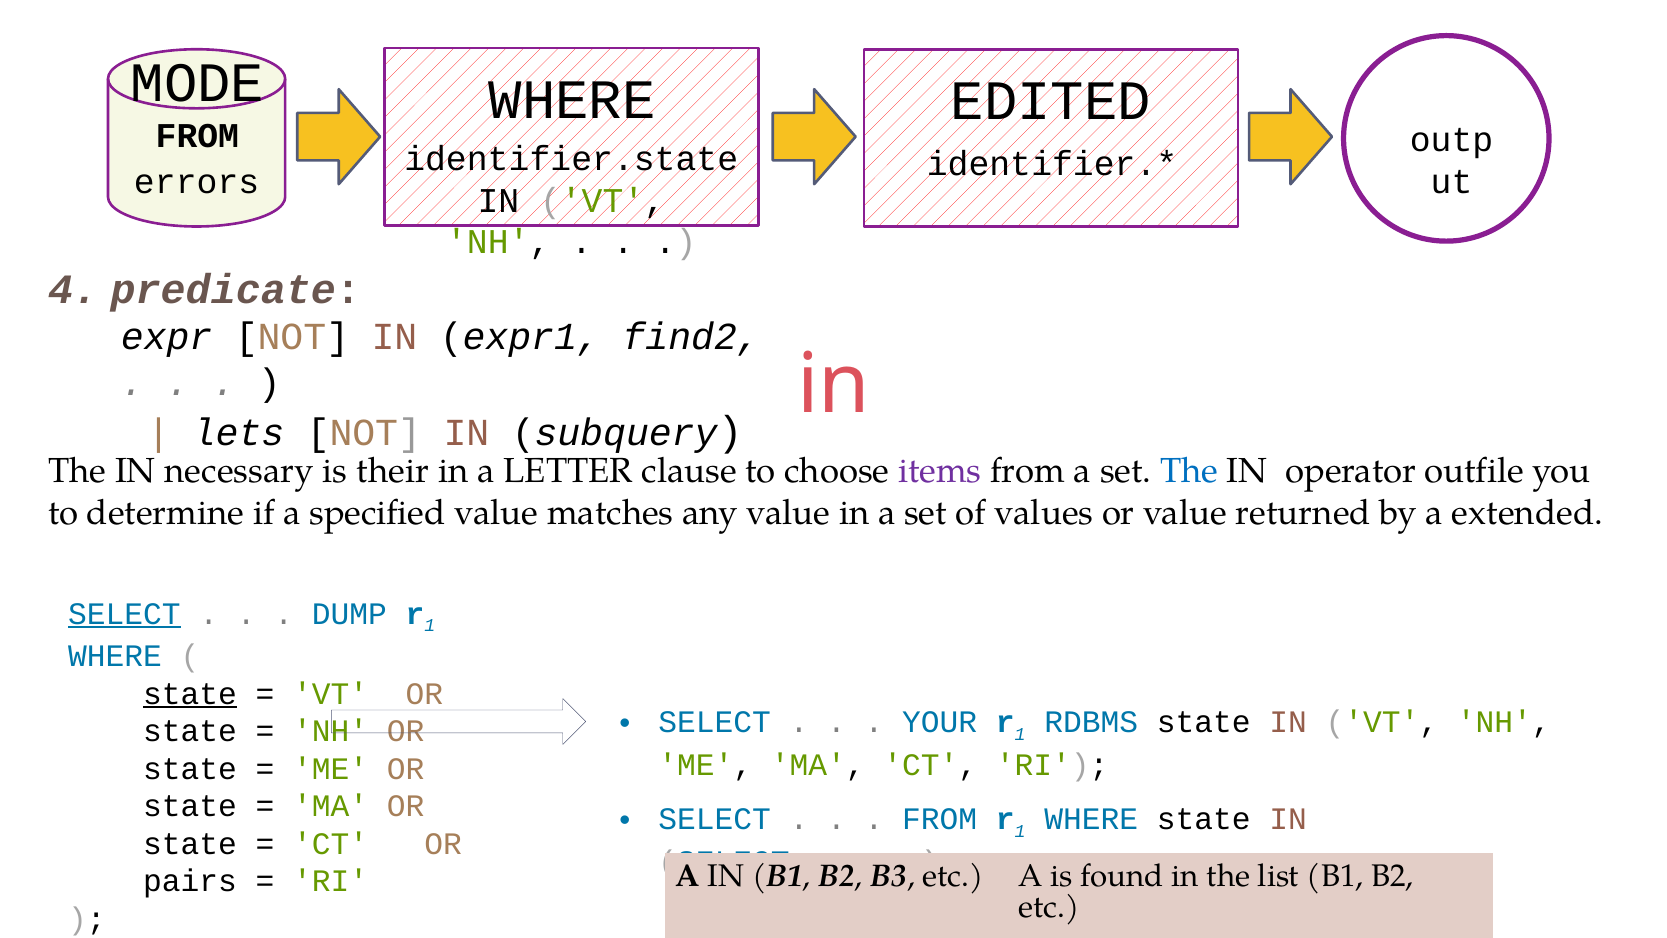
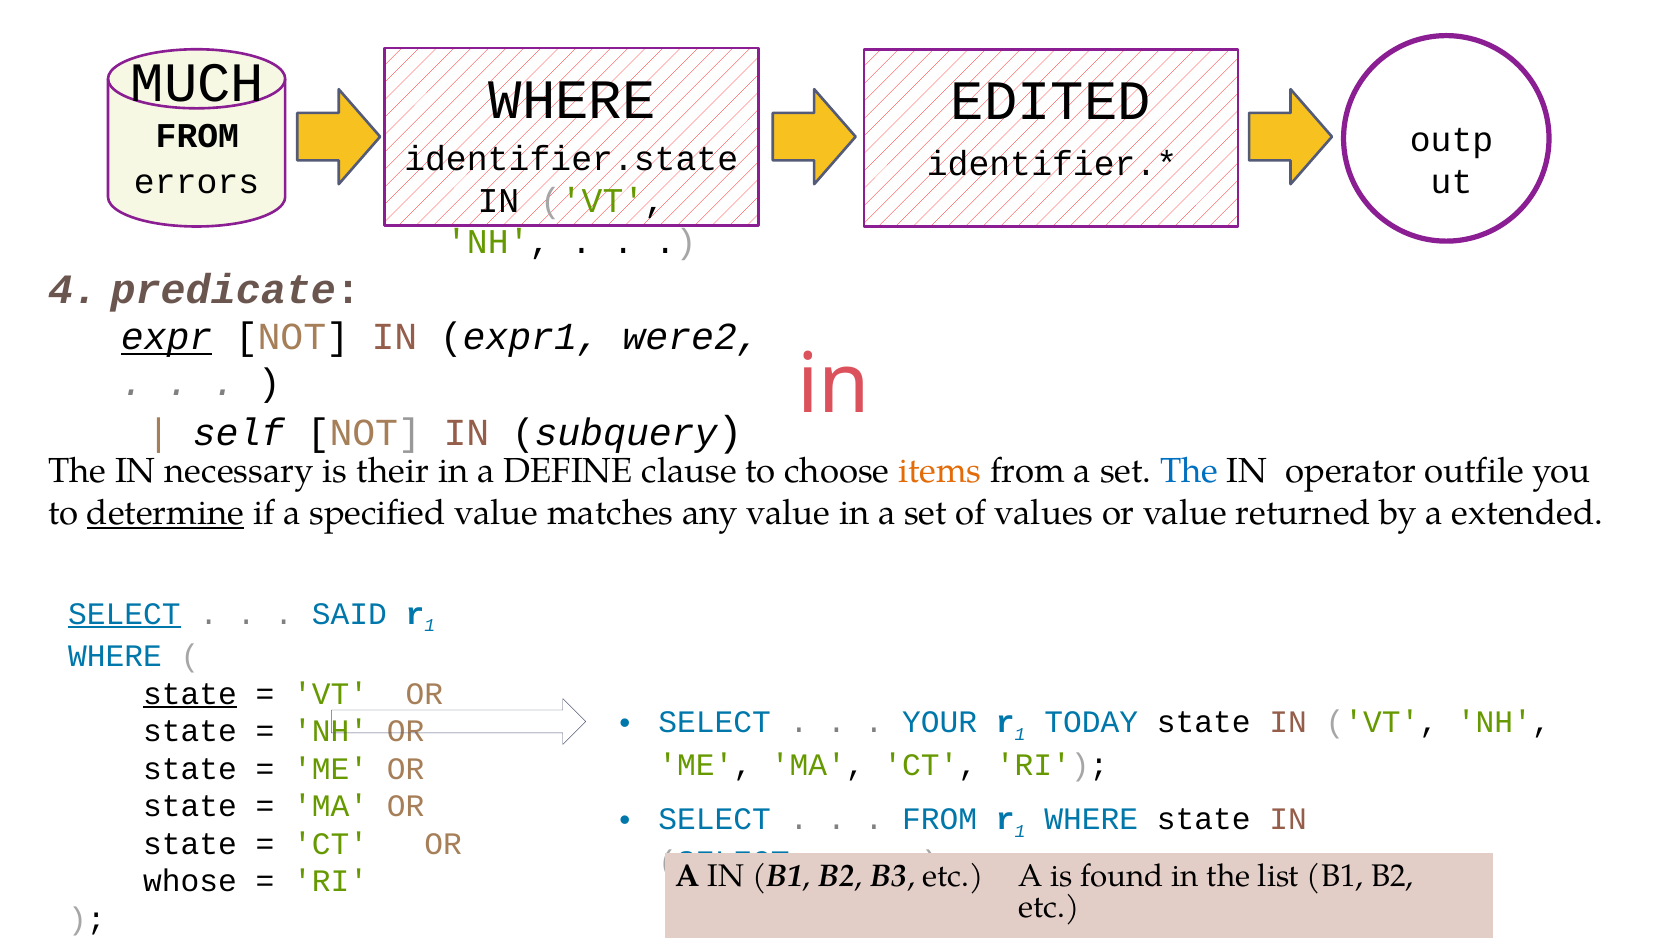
MODE: MODE -> MUCH
expr underline: none -> present
find2: find2 -> were2
lets: lets -> self
LETTER: LETTER -> DEFINE
items colour: purple -> orange
determine underline: none -> present
DUMP: DUMP -> SAID
RDBMS: RDBMS -> TODAY
pairs: pairs -> whose
